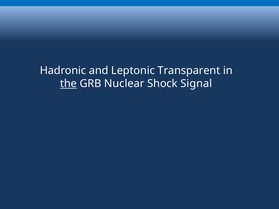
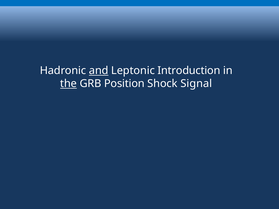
and underline: none -> present
Transparent: Transparent -> Introduction
Nuclear: Nuclear -> Position
